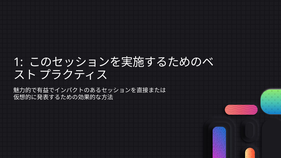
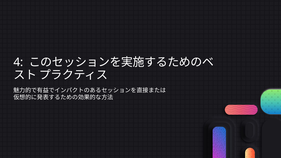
1: 1 -> 4
